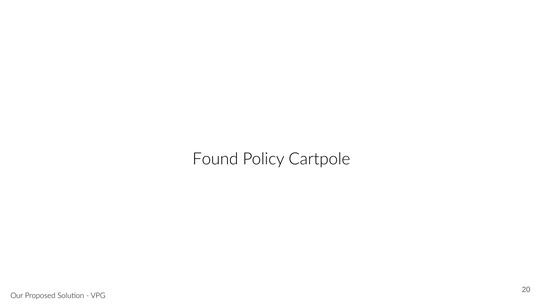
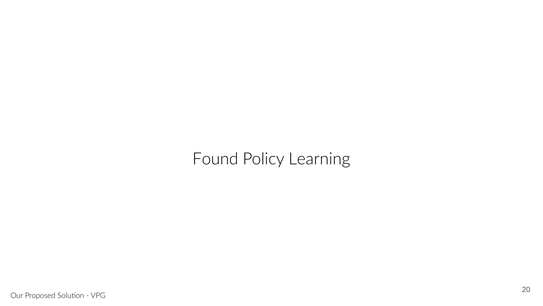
Cartpole: Cartpole -> Learning
